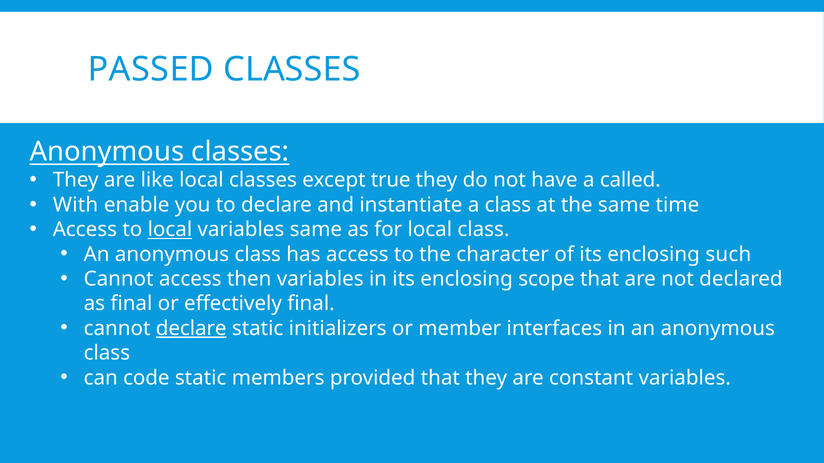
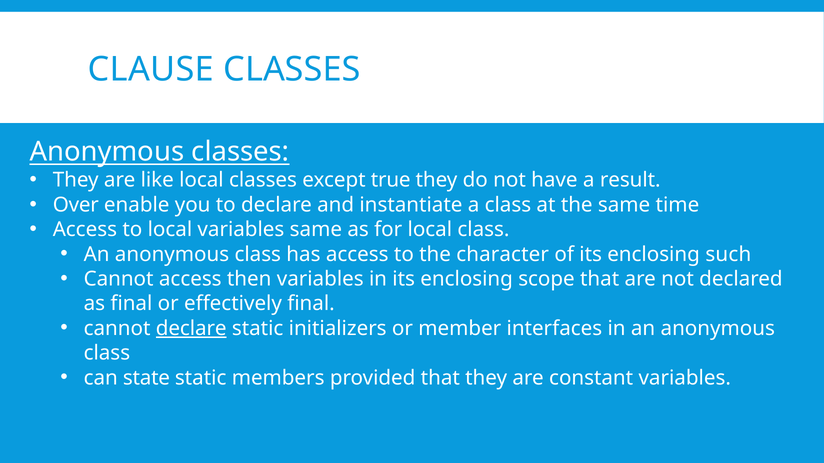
PASSED: PASSED -> CLAUSE
called: called -> result
With: With -> Over
local at (170, 230) underline: present -> none
code: code -> state
